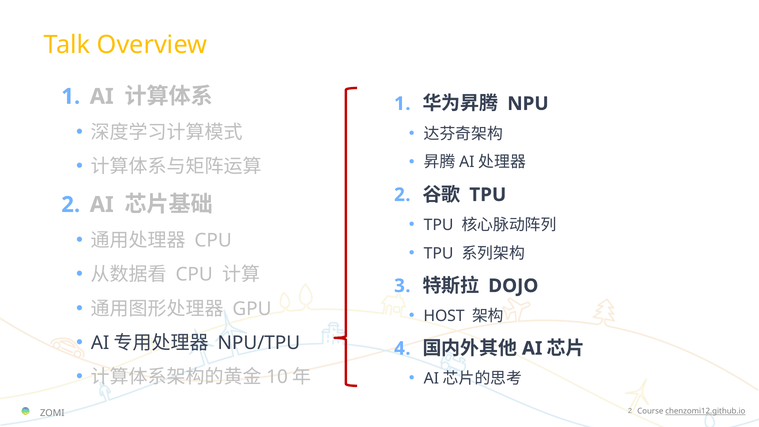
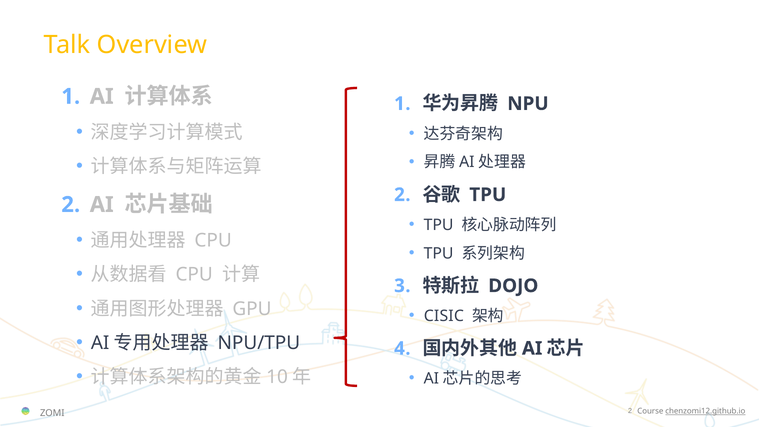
HOST: HOST -> CISIC
